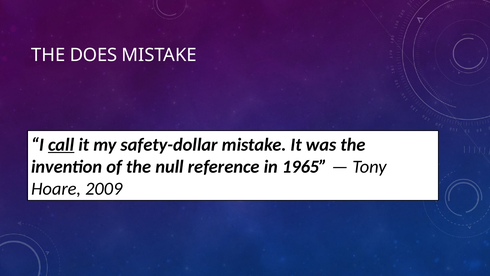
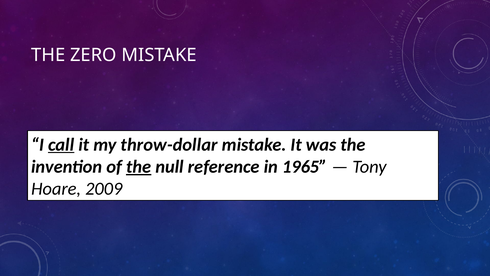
DOES: DOES -> ZERO
safety-dollar: safety-dollar -> throw-dollar
the at (139, 167) underline: none -> present
